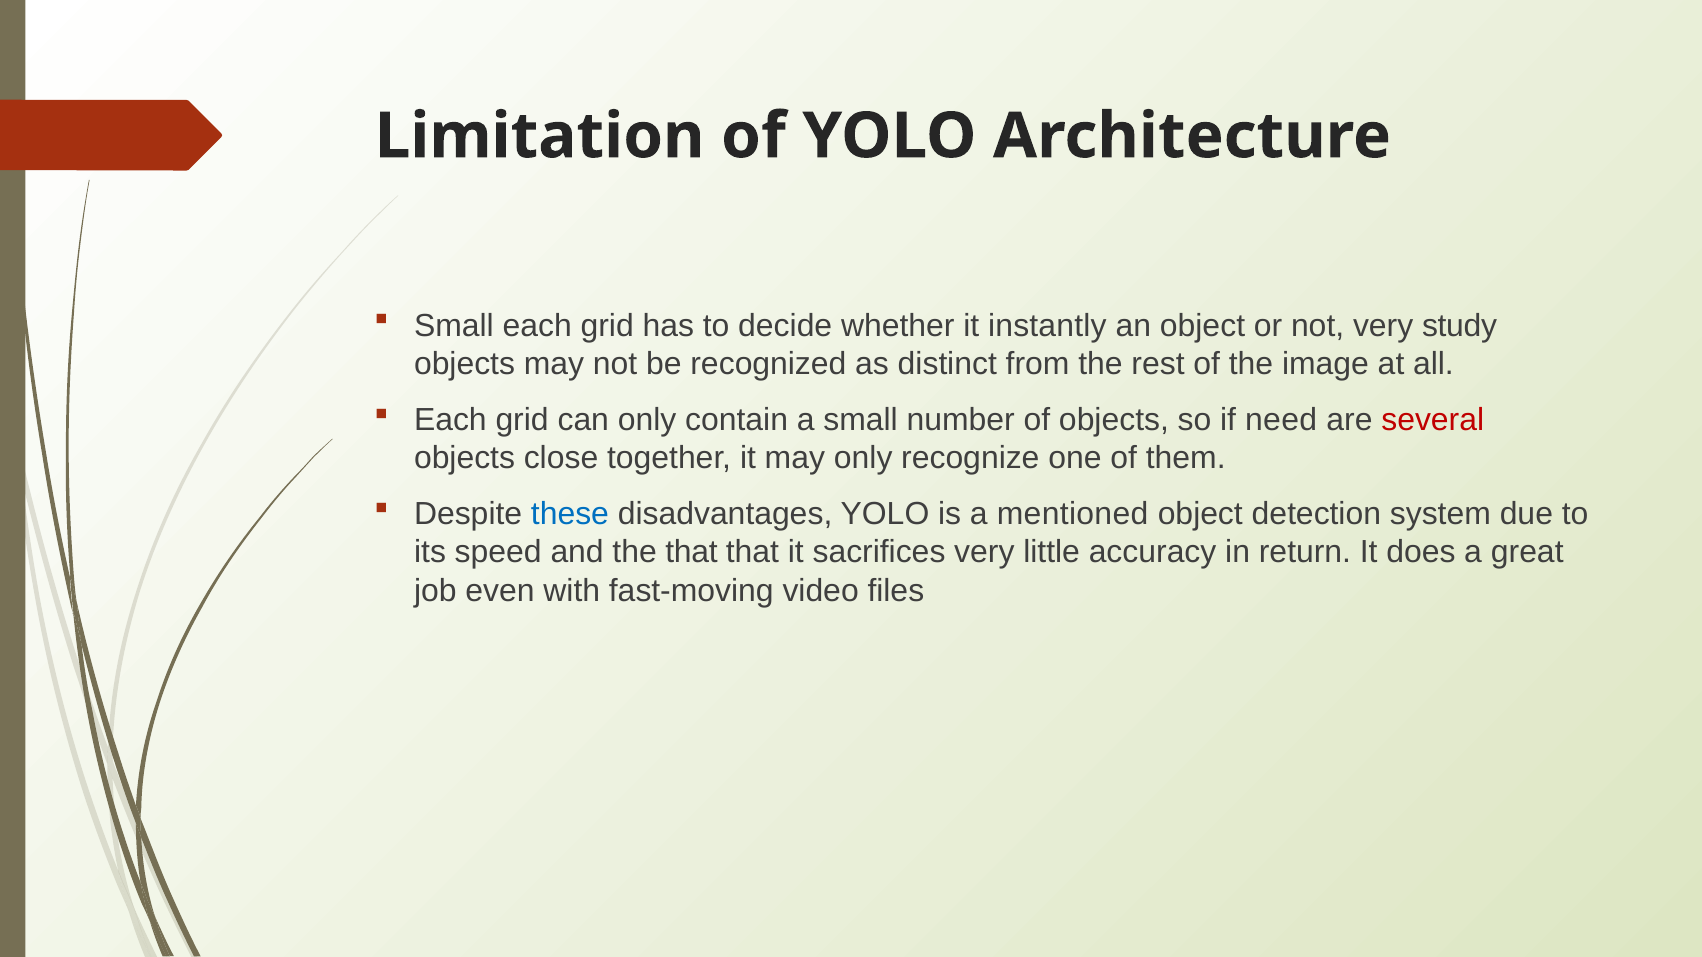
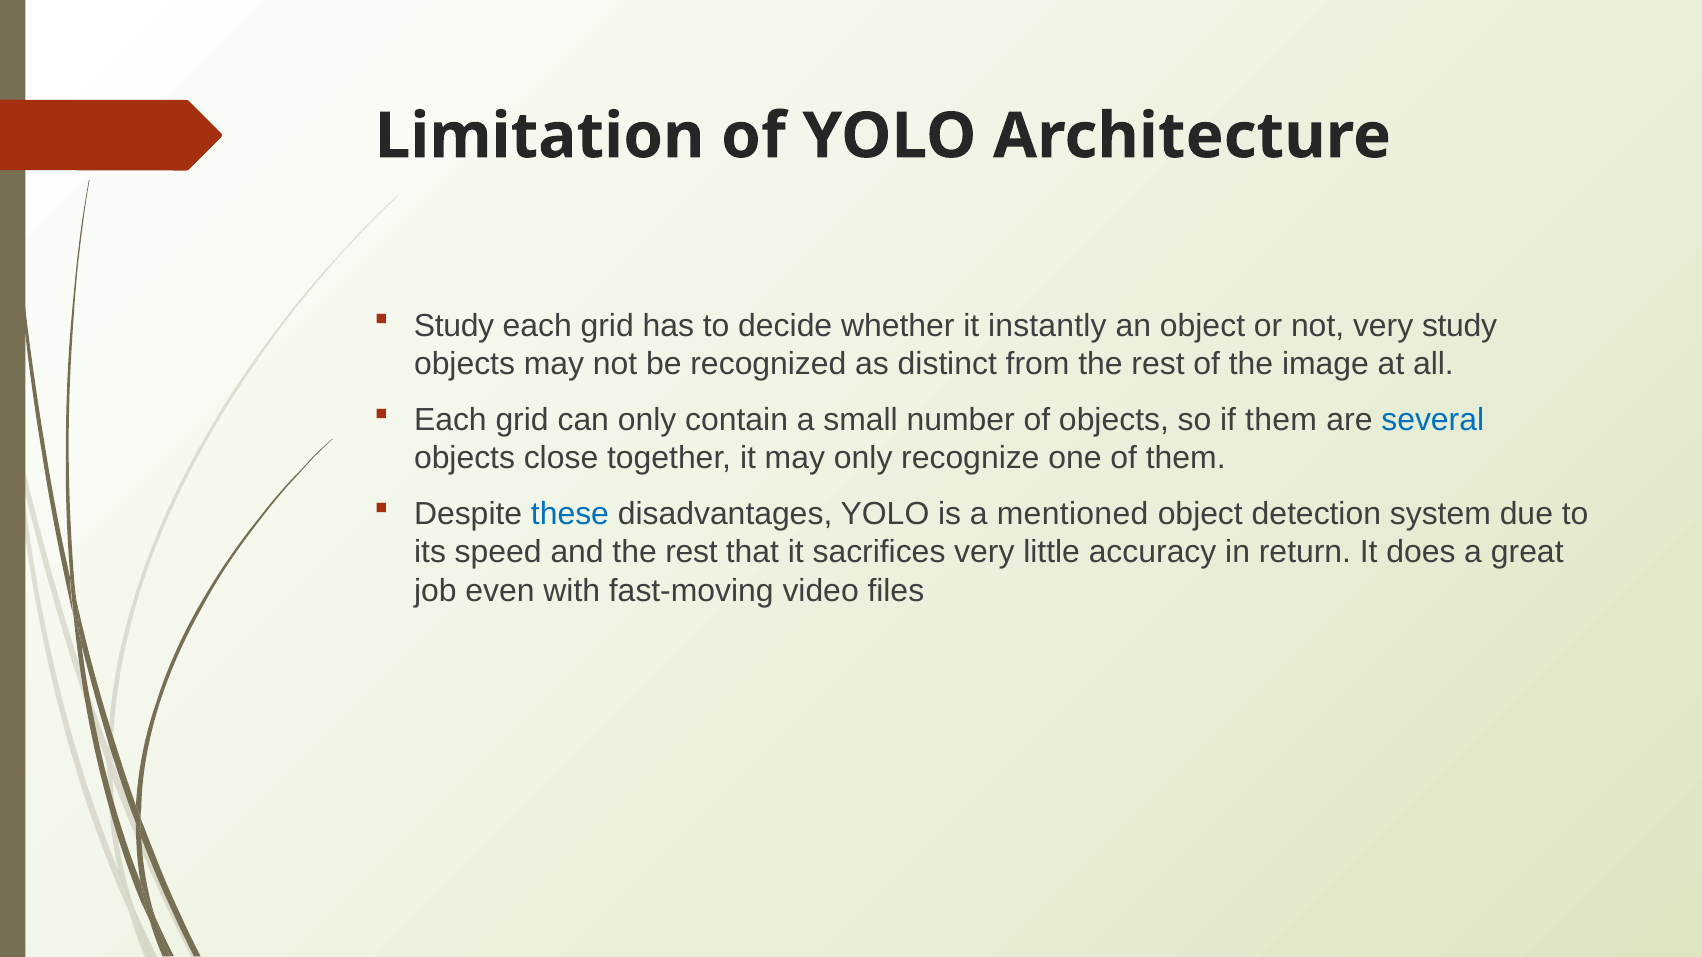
Small at (454, 326): Small -> Study
if need: need -> them
several colour: red -> blue
and the that: that -> rest
